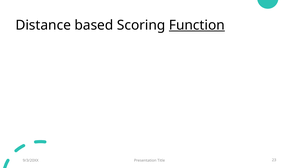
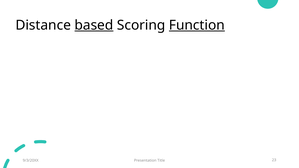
based underline: none -> present
